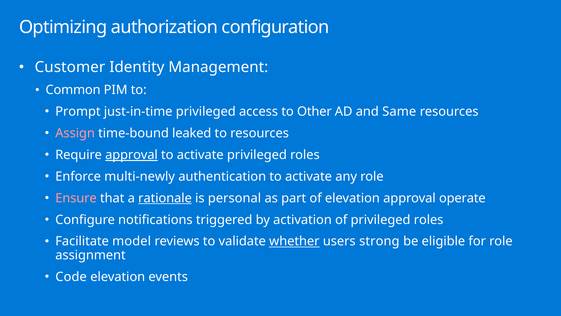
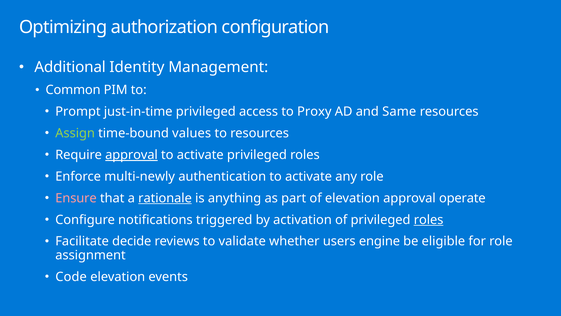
Customer: Customer -> Additional
Other: Other -> Proxy
Assign colour: pink -> light green
leaked: leaked -> values
personal: personal -> anything
roles at (429, 219) underline: none -> present
model: model -> decide
whether underline: present -> none
strong: strong -> engine
